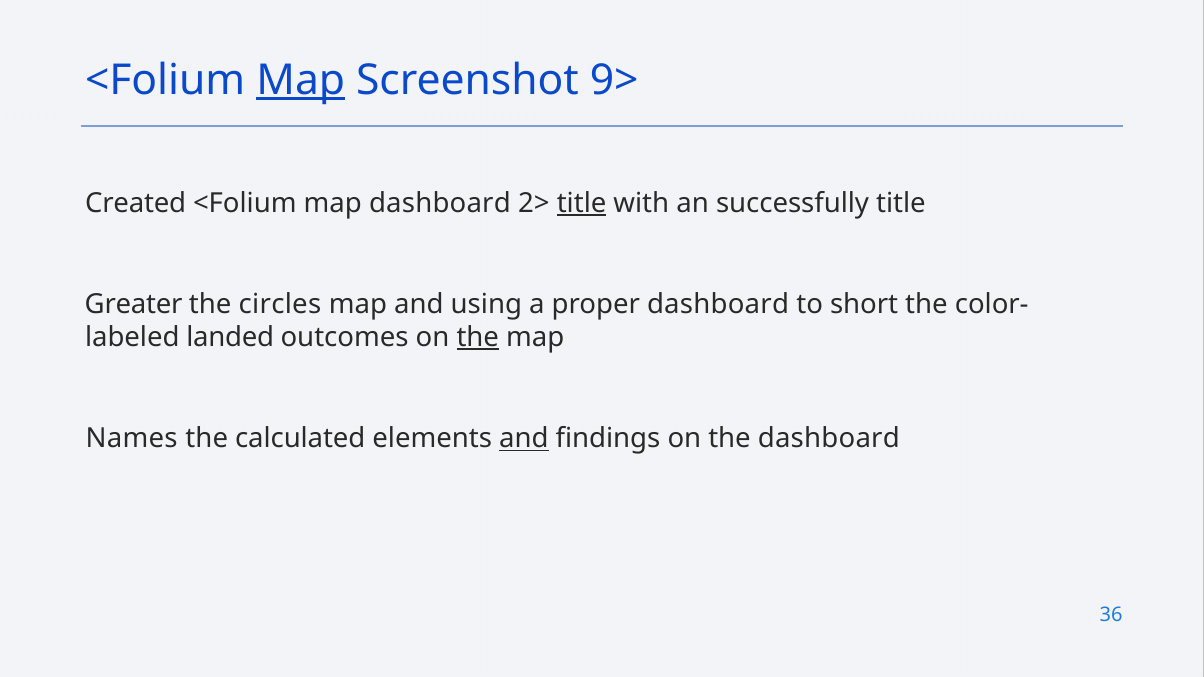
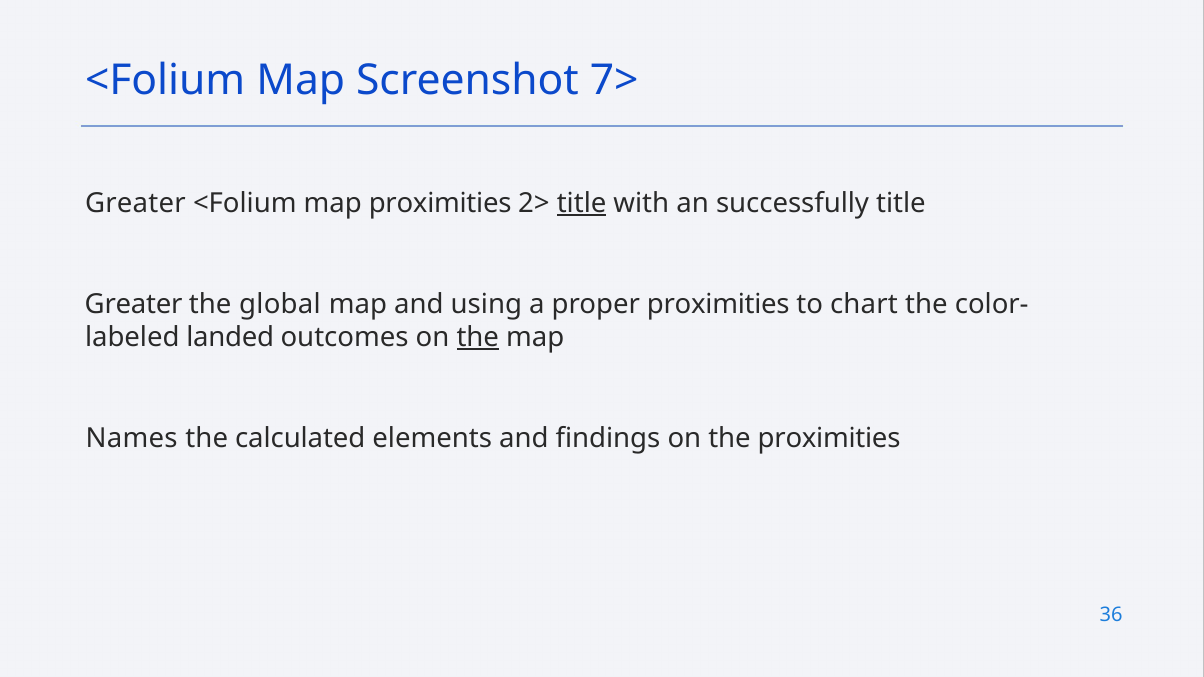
Map at (301, 80) underline: present -> none
9>: 9> -> 7>
Created at (136, 203): Created -> Greater
map dashboard: dashboard -> proximities
circles: circles -> global
proper dashboard: dashboard -> proximities
short: short -> chart
and at (524, 439) underline: present -> none
the dashboard: dashboard -> proximities
